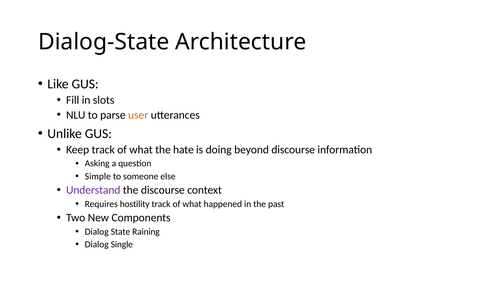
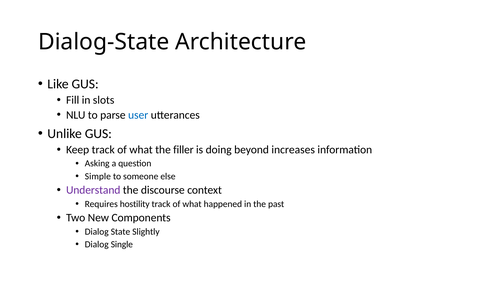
user colour: orange -> blue
hate: hate -> filler
beyond discourse: discourse -> increases
Raining: Raining -> Slightly
